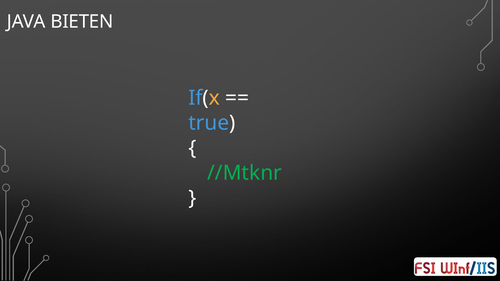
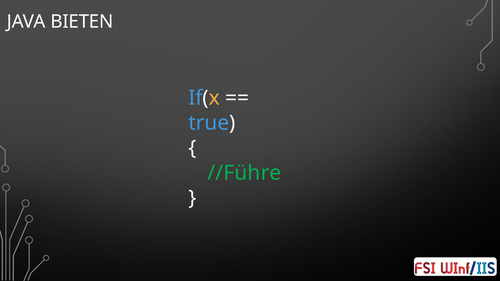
//Mtknr: //Mtknr -> //Führe
